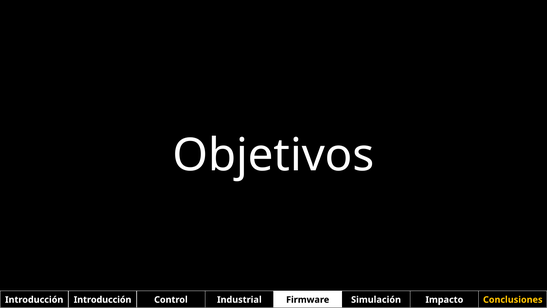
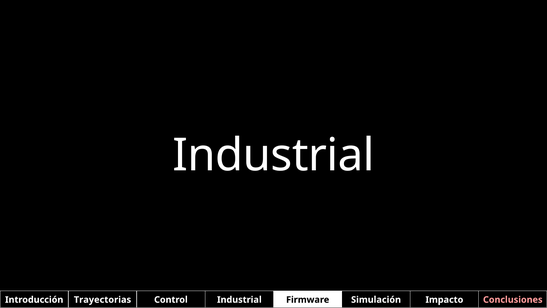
Objetivos at (273, 155): Objetivos -> Industrial
Introducción Introducción: Introducción -> Trayectorias
Conclusiones colour: yellow -> pink
